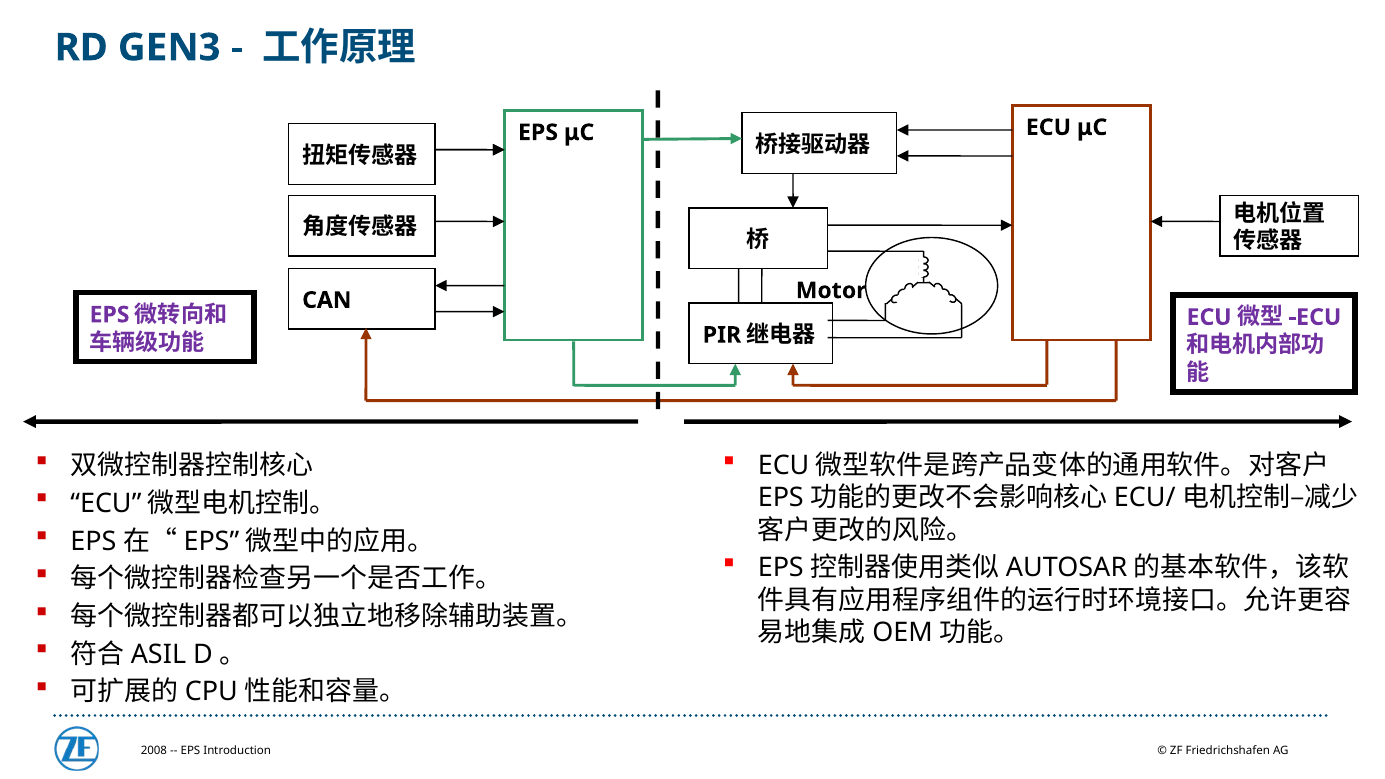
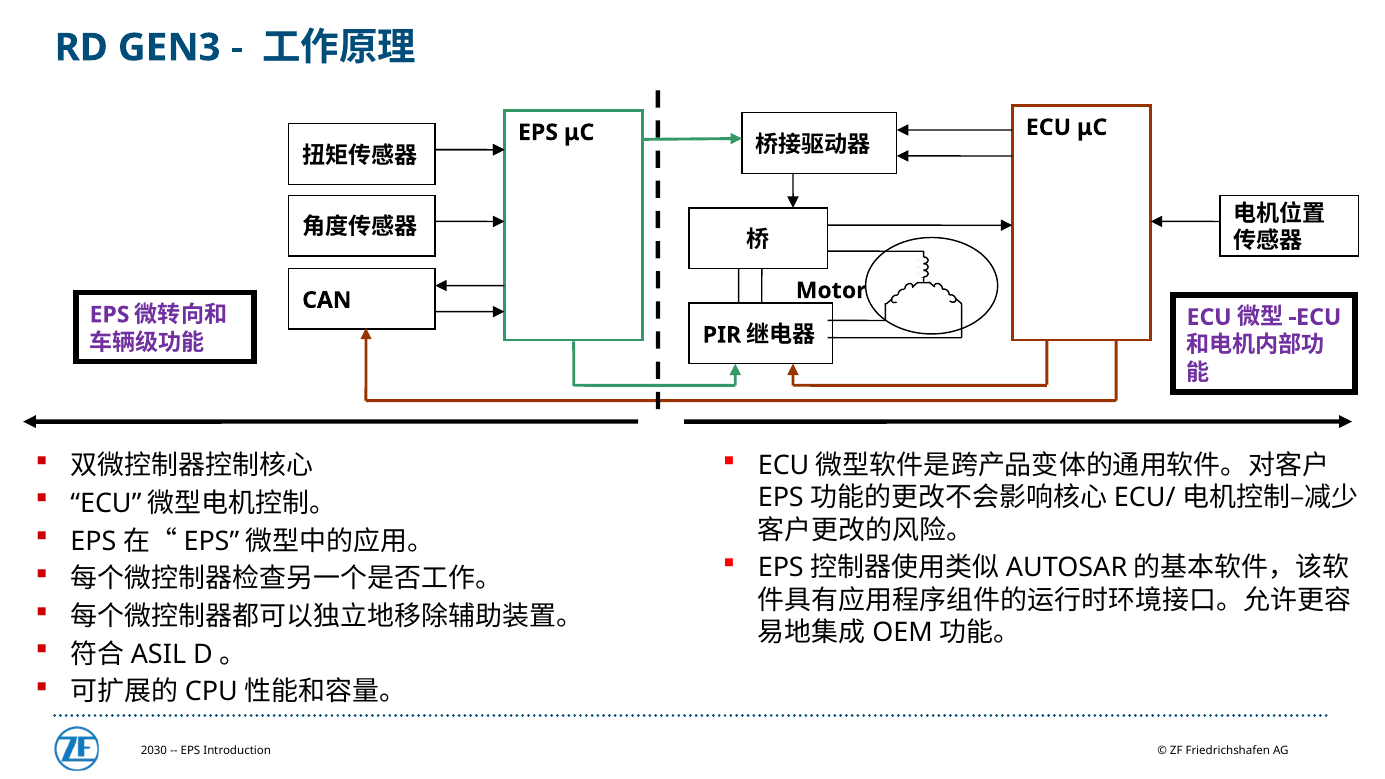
2008: 2008 -> 2030
